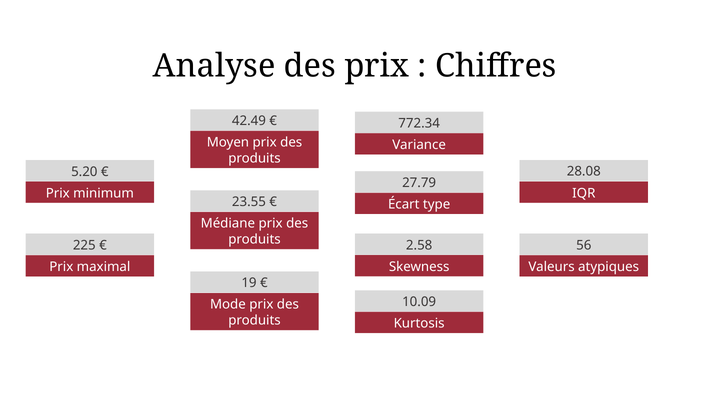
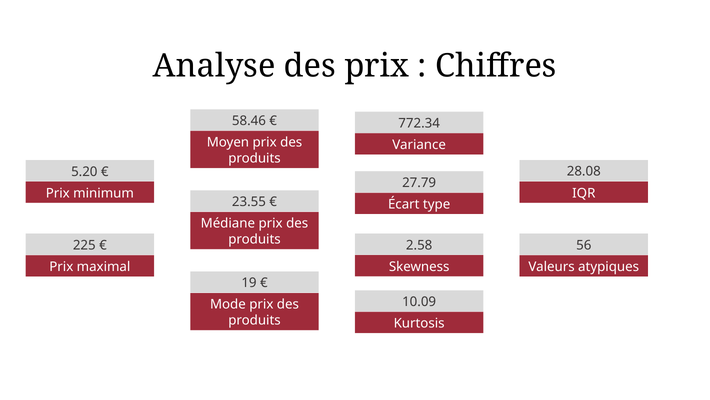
42.49: 42.49 -> 58.46
